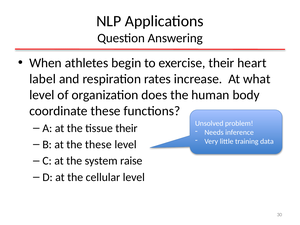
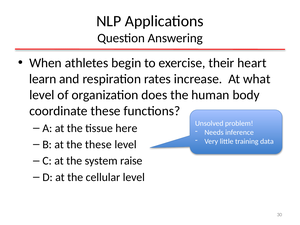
label: label -> learn
tissue their: their -> here
